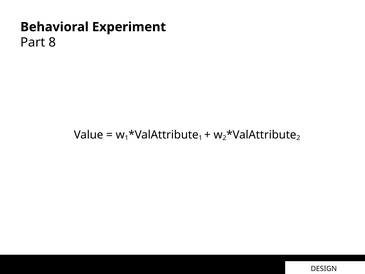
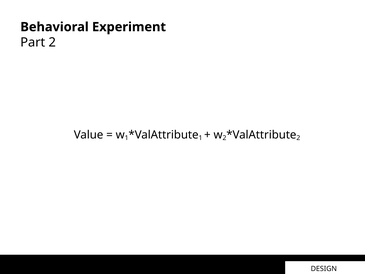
Part 8: 8 -> 2
